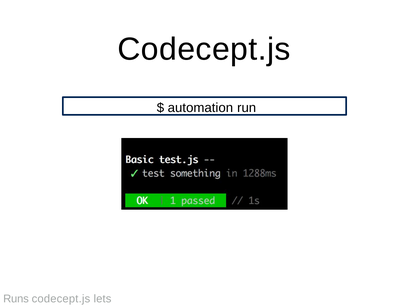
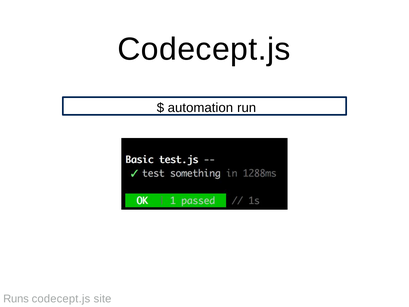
lets: lets -> site
